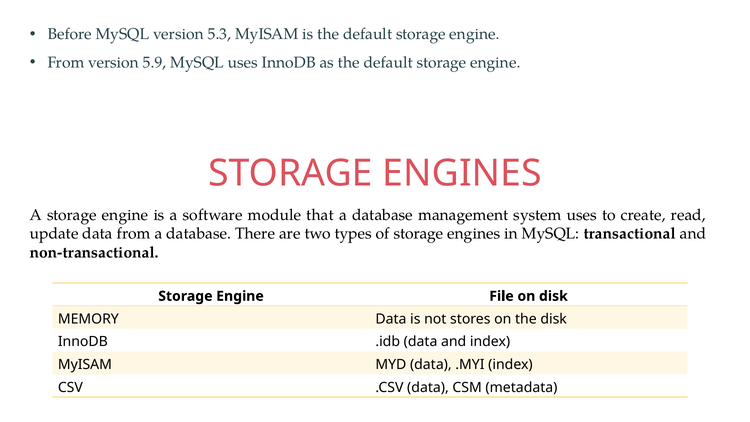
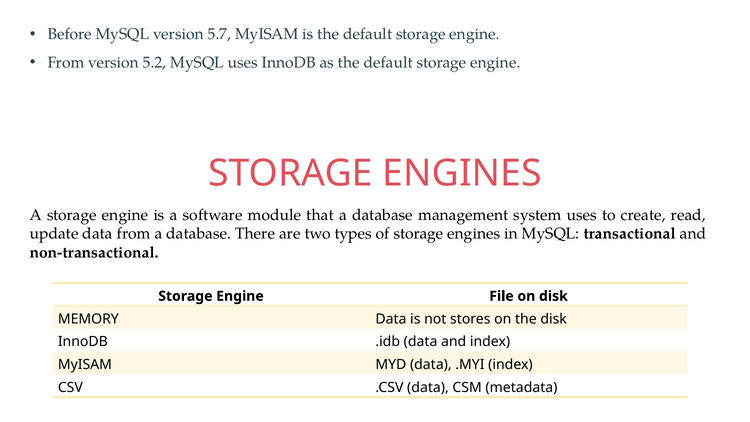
5.3: 5.3 -> 5.7
5.9: 5.9 -> 5.2
